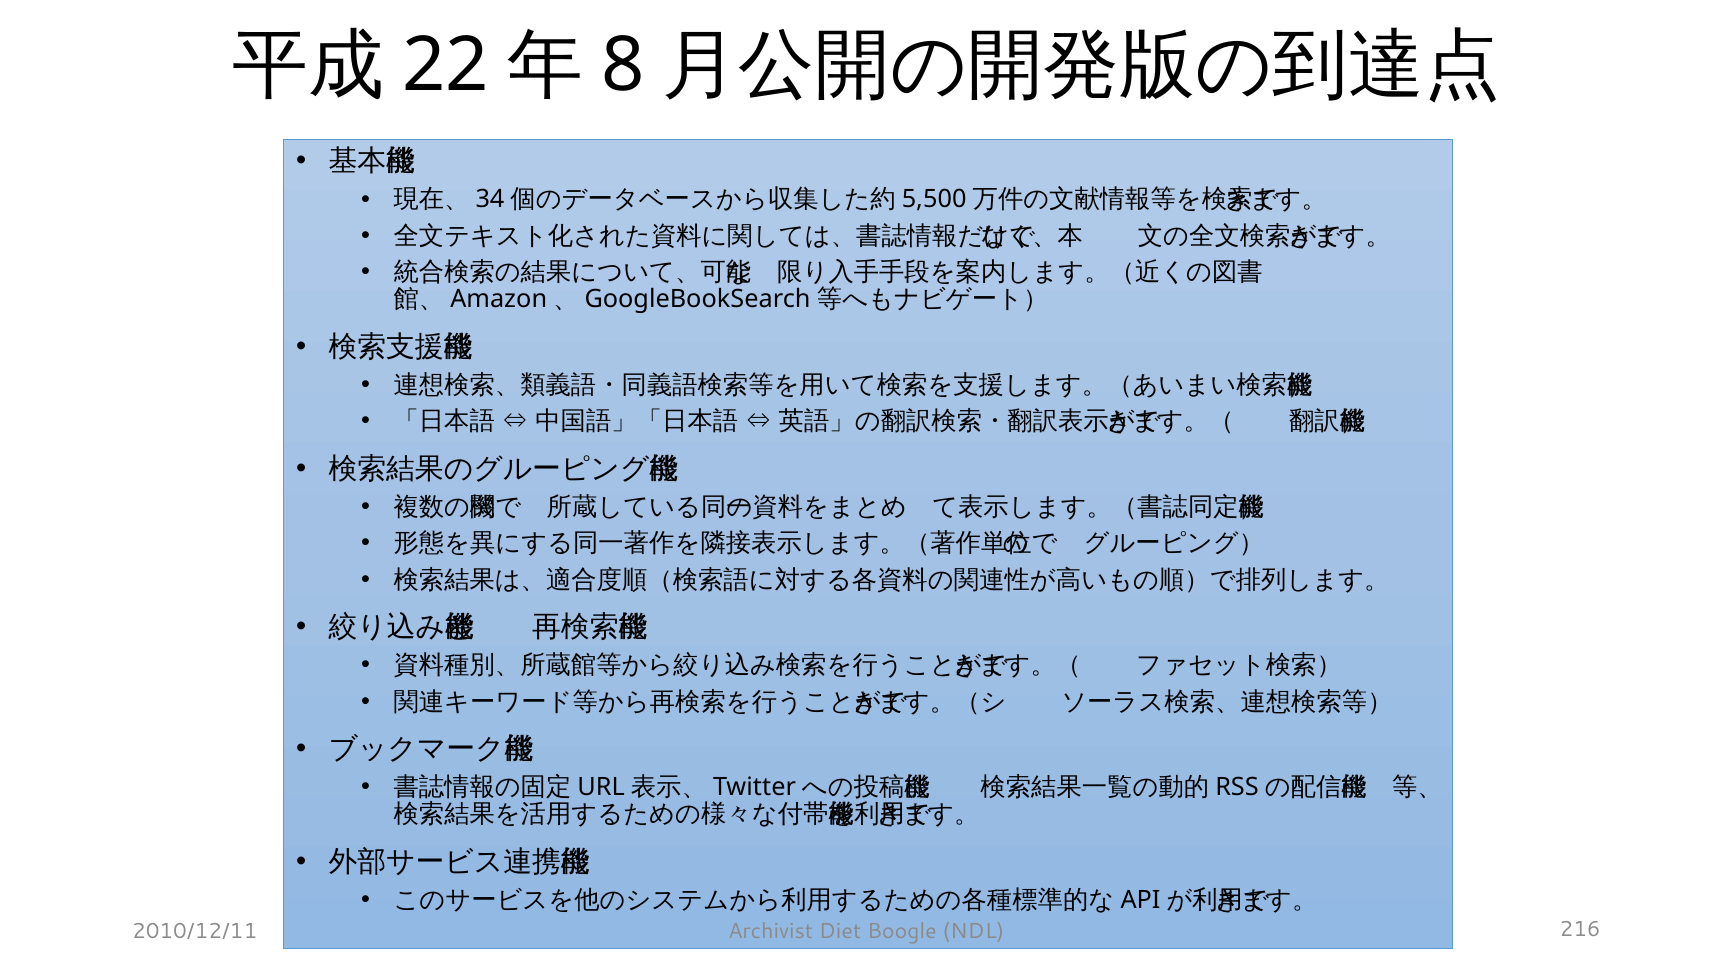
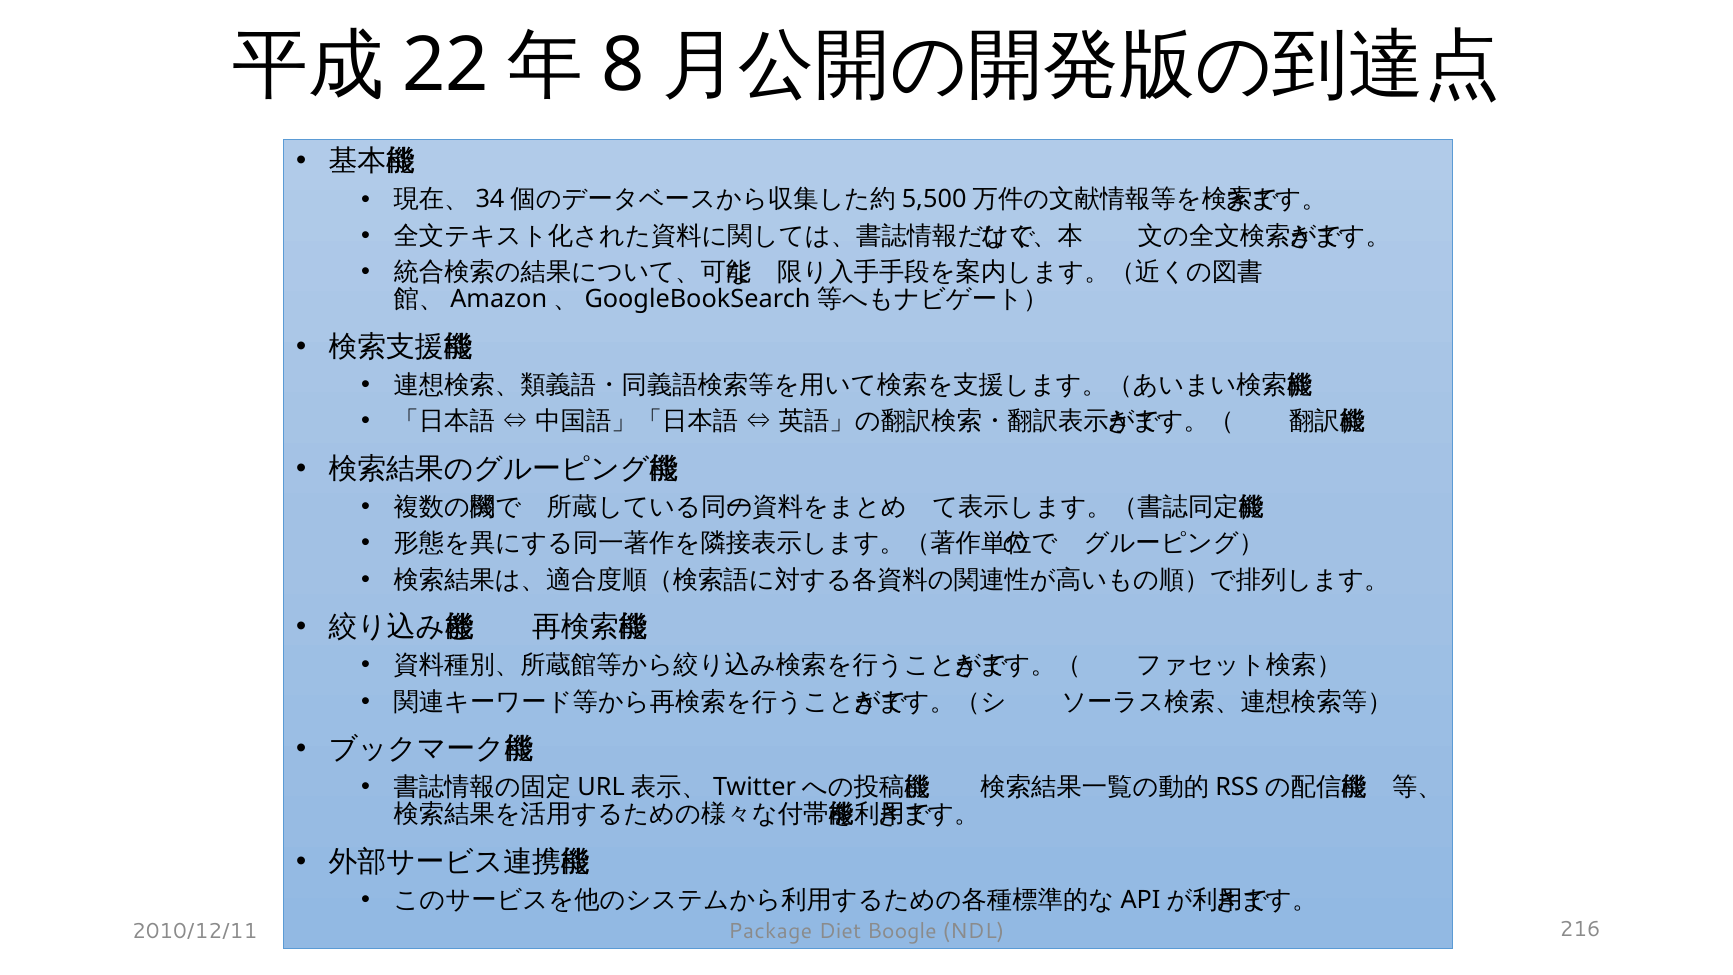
Archivist: Archivist -> Package
